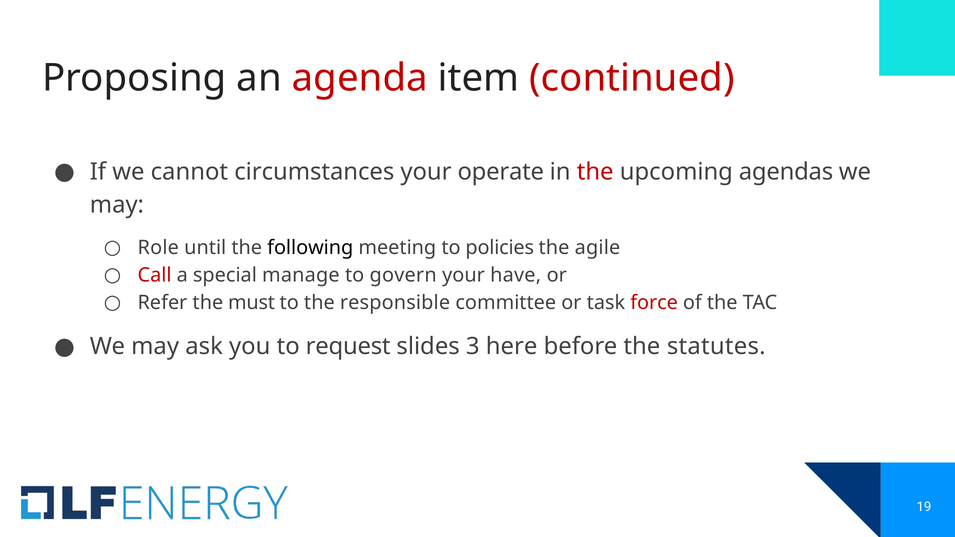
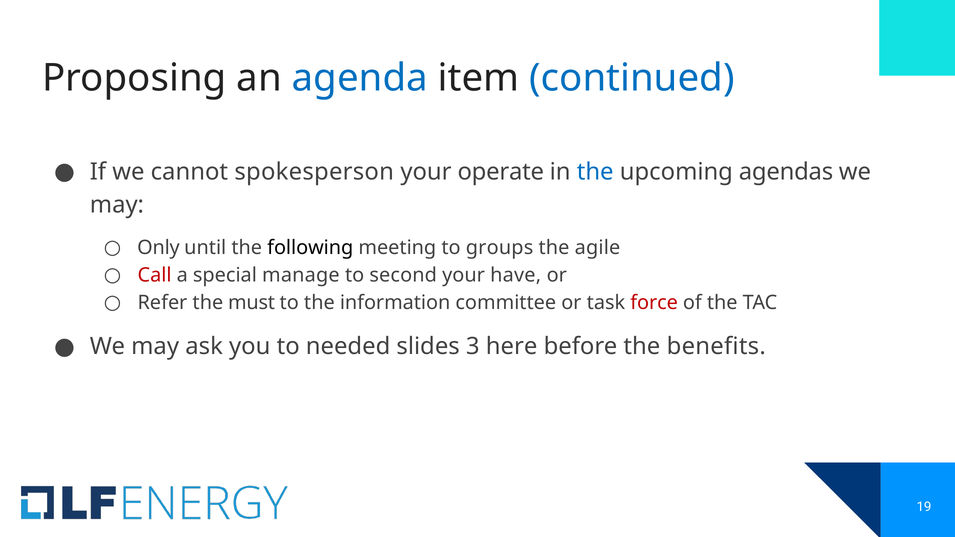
agenda colour: red -> blue
continued colour: red -> blue
circumstances: circumstances -> spokesperson
the at (595, 172) colour: red -> blue
Role: Role -> Only
policies: policies -> groups
govern: govern -> second
responsible: responsible -> information
request: request -> needed
statutes: statutes -> benefits
